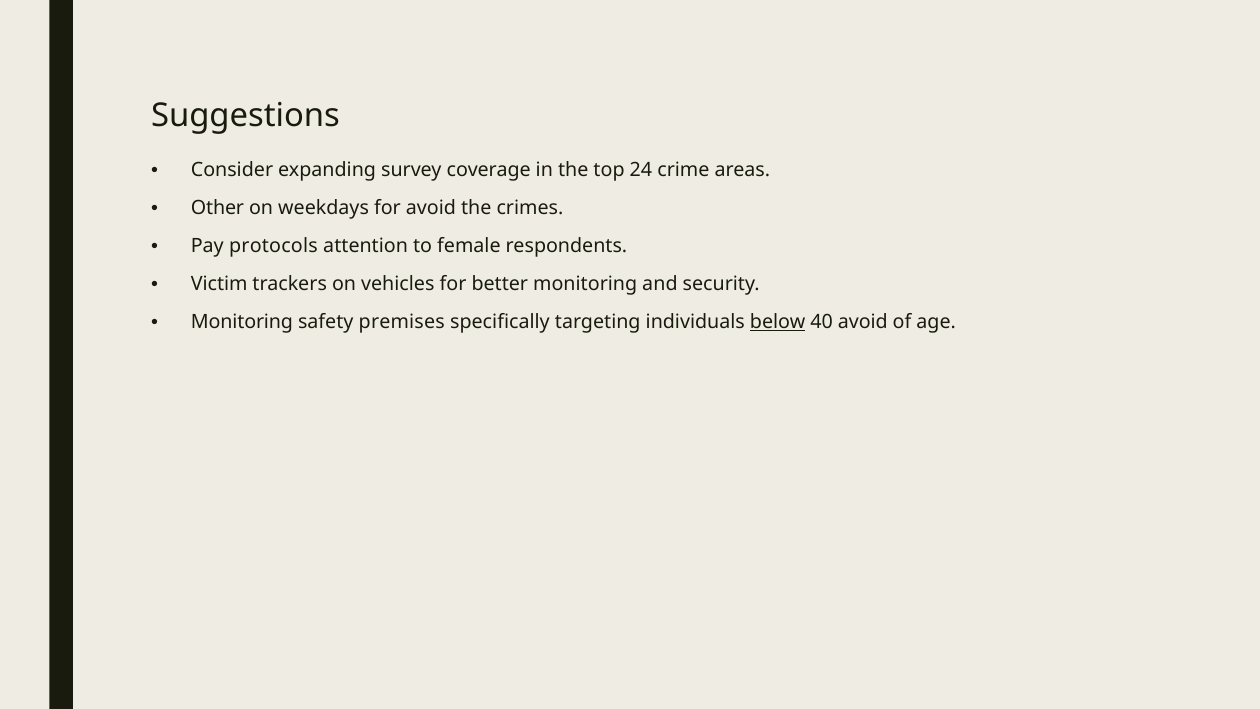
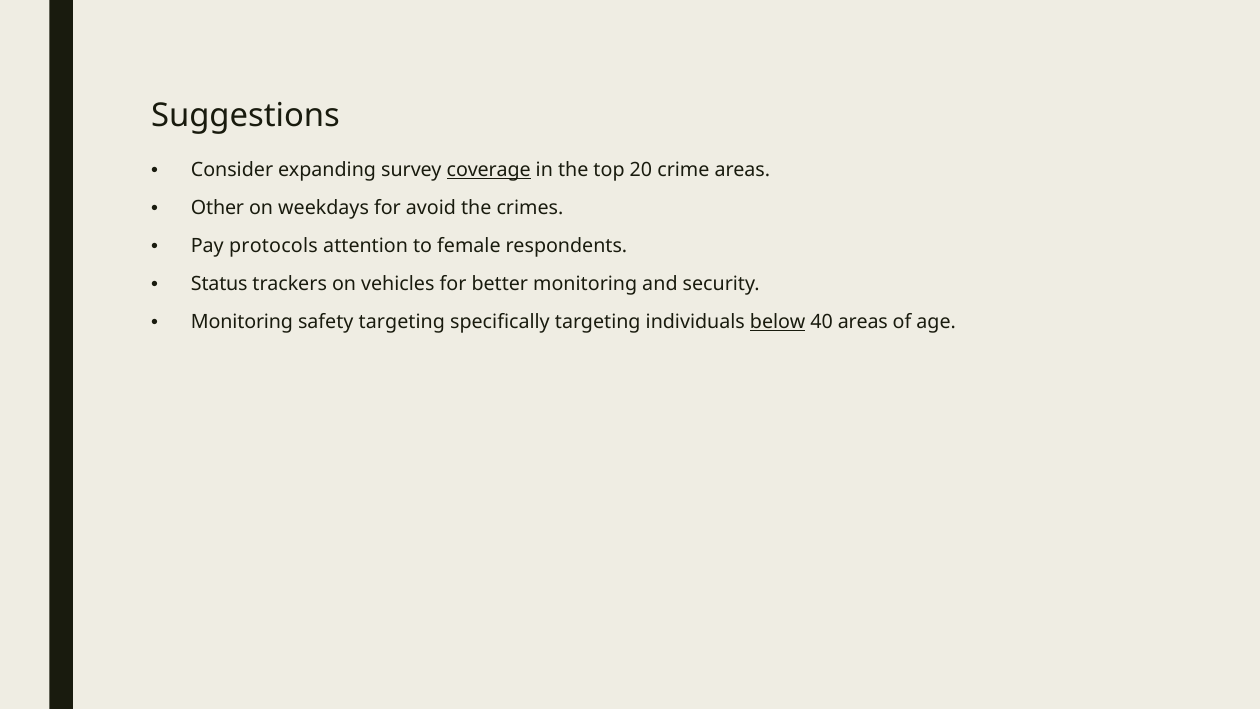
coverage underline: none -> present
24: 24 -> 20
Victim: Victim -> Status
safety premises: premises -> targeting
40 avoid: avoid -> areas
